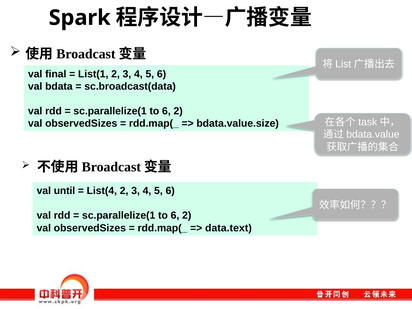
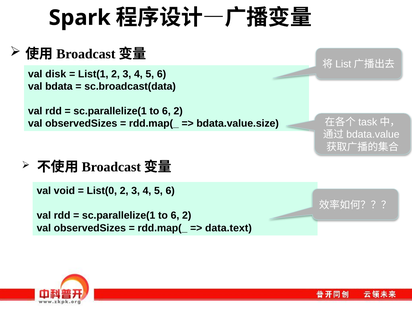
final: final -> disk
until: until -> void
List(4: List(4 -> List(0
